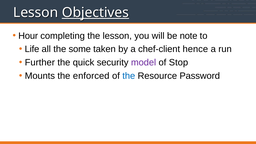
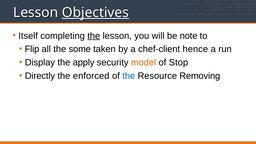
Hour: Hour -> Itself
the at (94, 36) underline: none -> present
Life: Life -> Flip
Further: Further -> Display
quick: quick -> apply
model colour: purple -> orange
Mounts: Mounts -> Directly
Password: Password -> Removing
